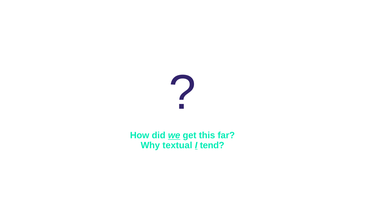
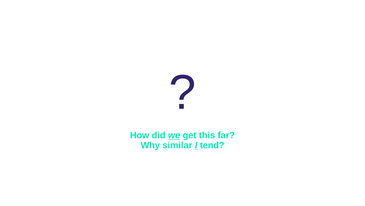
textual: textual -> similar
